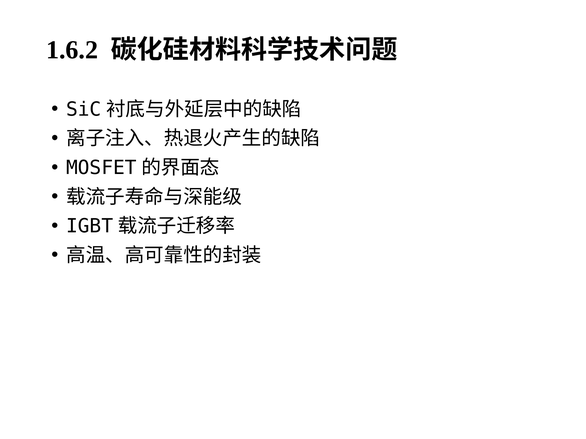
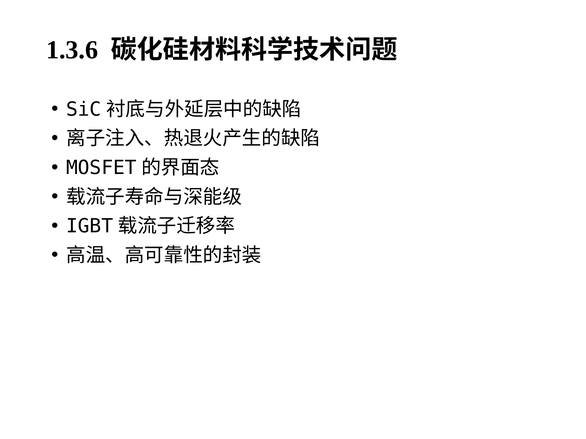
1.6.2: 1.6.2 -> 1.3.6
